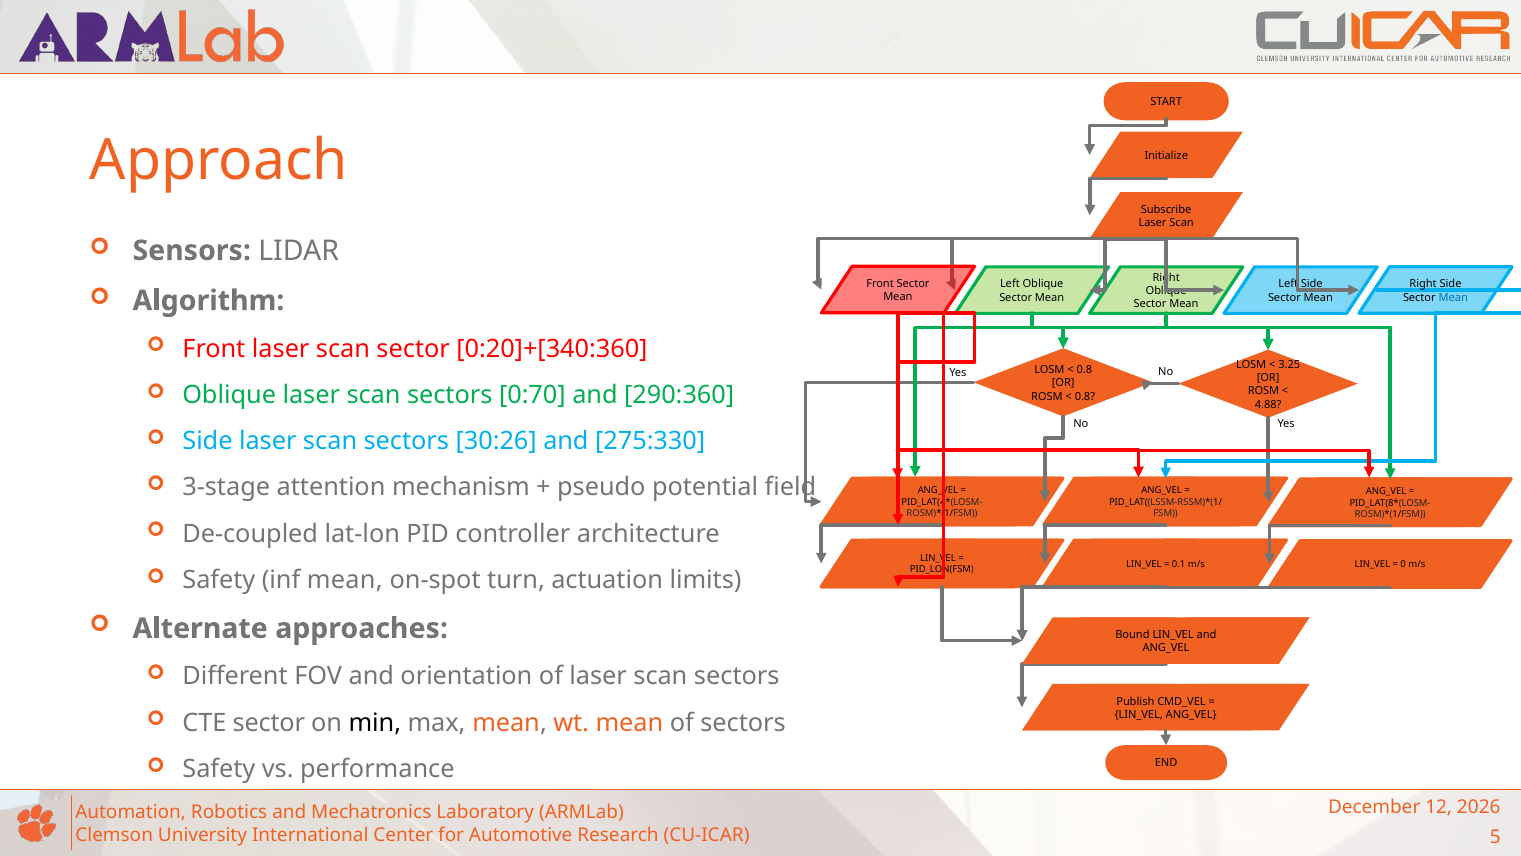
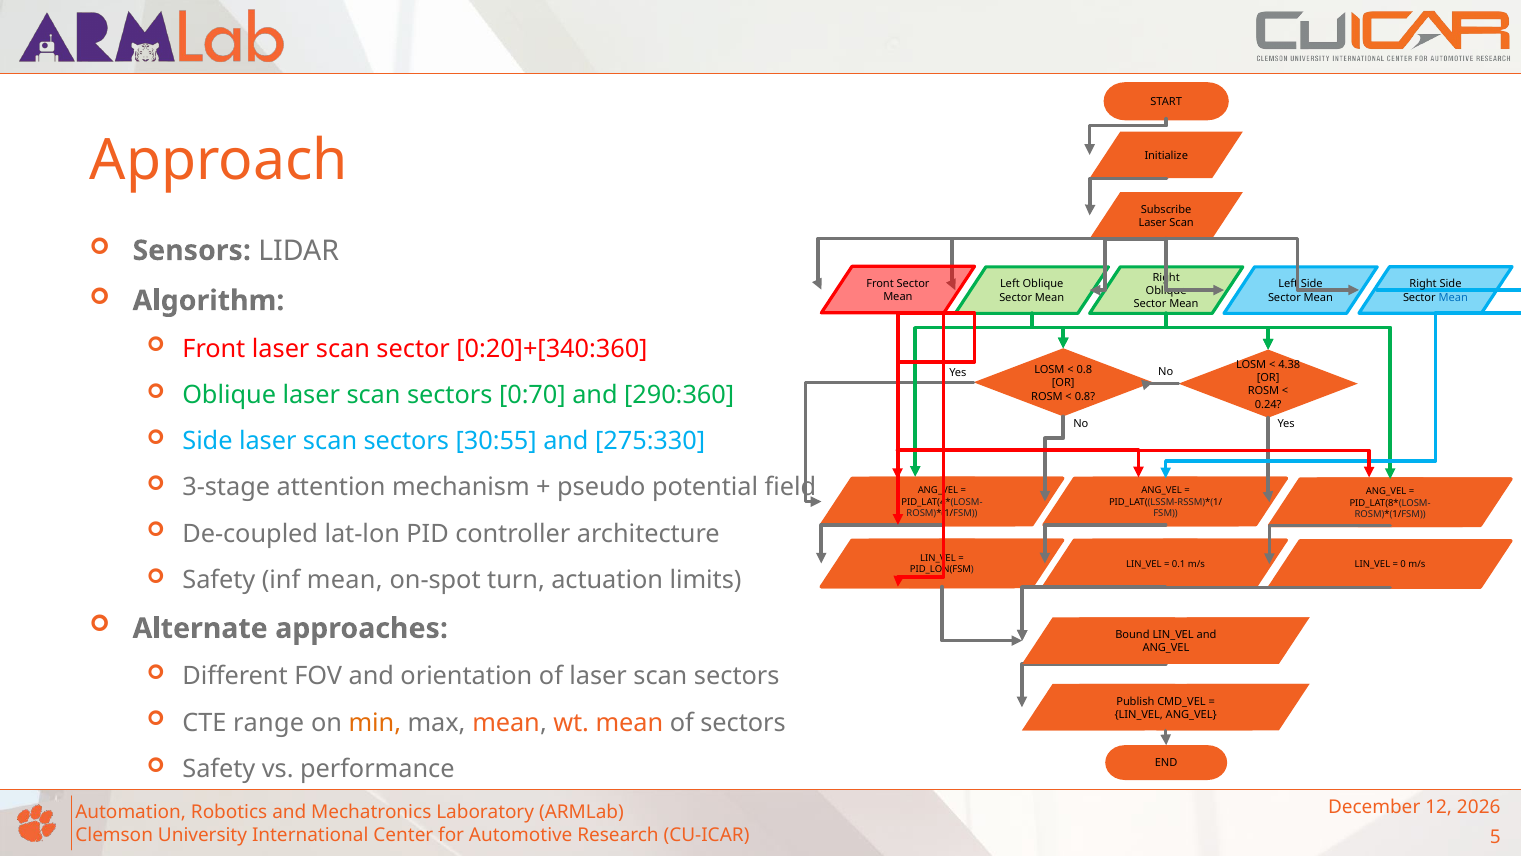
3.25: 3.25 -> 4.38
4.88: 4.88 -> 0.24
30:26: 30:26 -> 30:55
CTE sector: sector -> range
min colour: black -> orange
